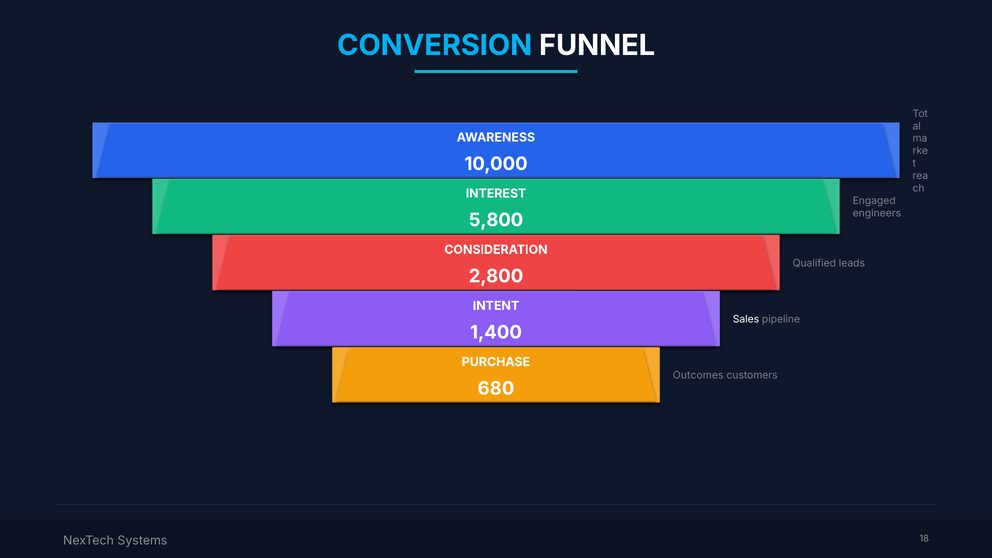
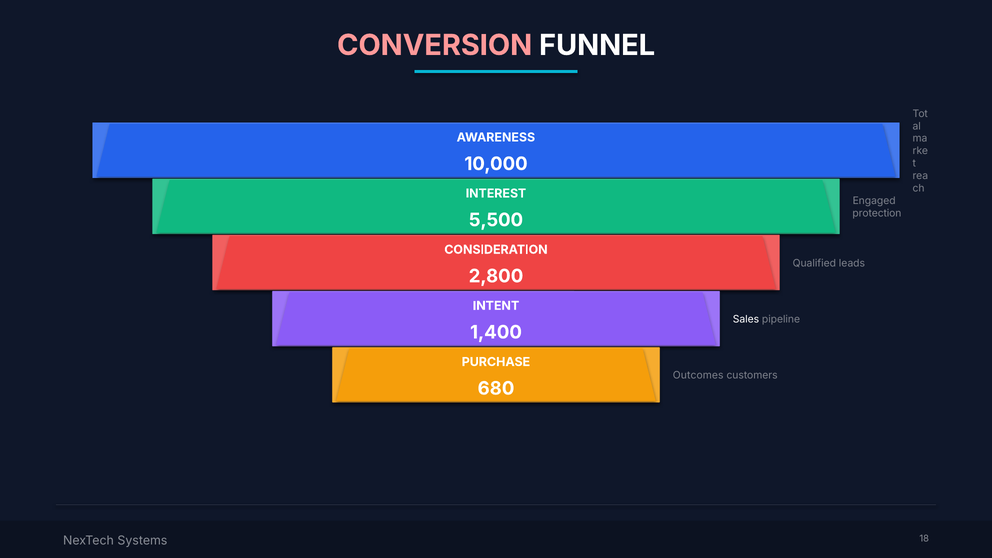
CONVERSION colour: light blue -> pink
engineers: engineers -> protection
5,800: 5,800 -> 5,500
